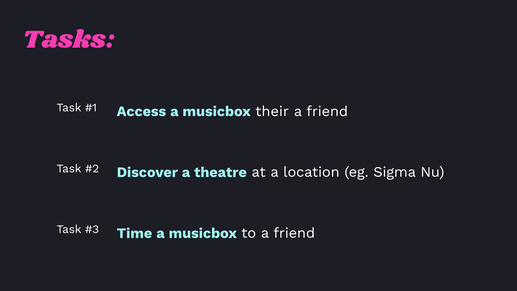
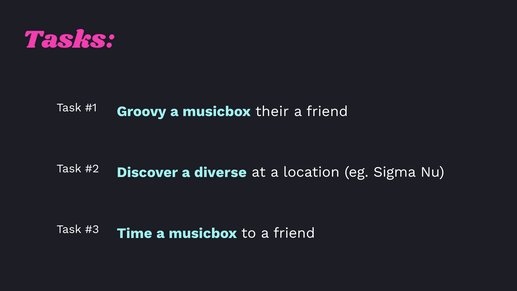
Access: Access -> Groovy
theatre: theatre -> diverse
